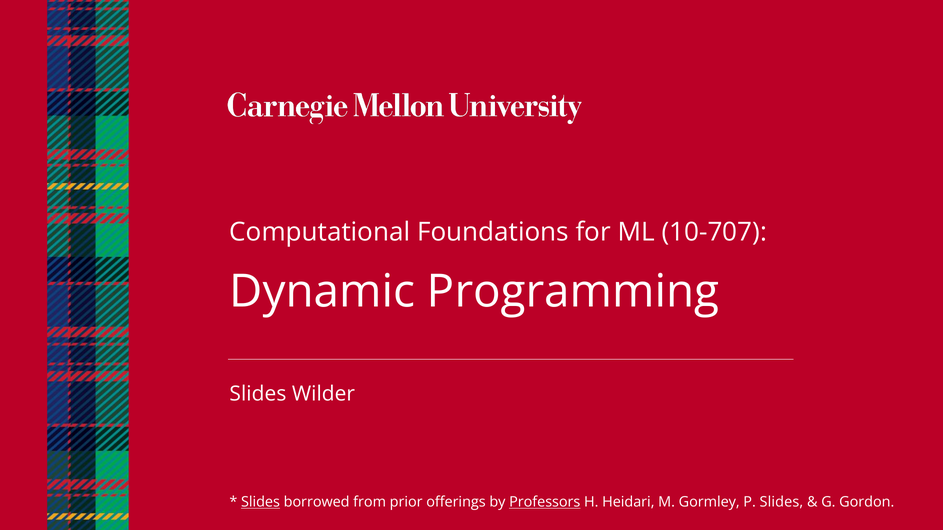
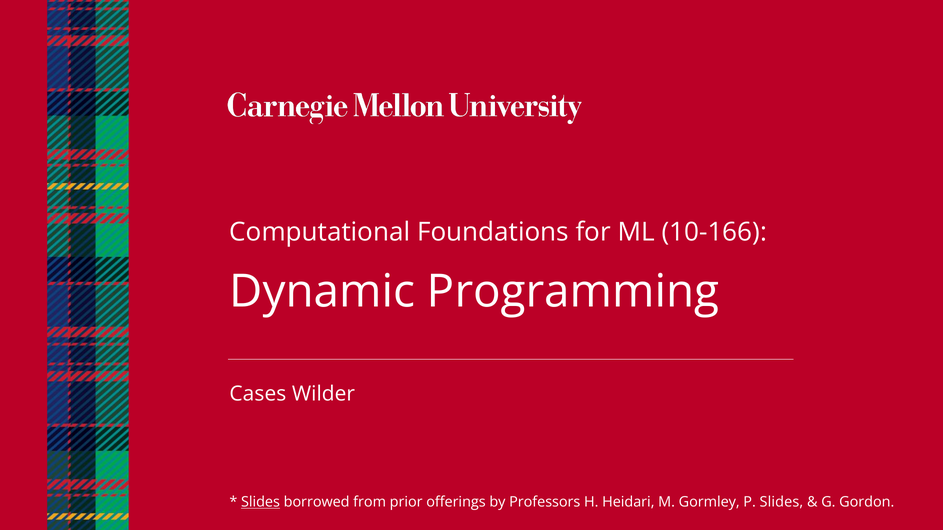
10-707: 10-707 -> 10-166
Slides at (258, 394): Slides -> Cases
Professors underline: present -> none
